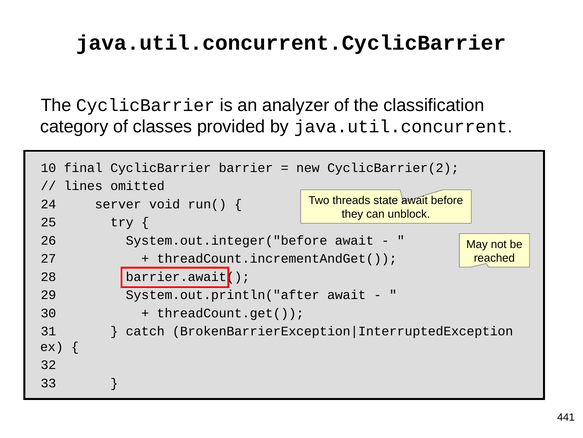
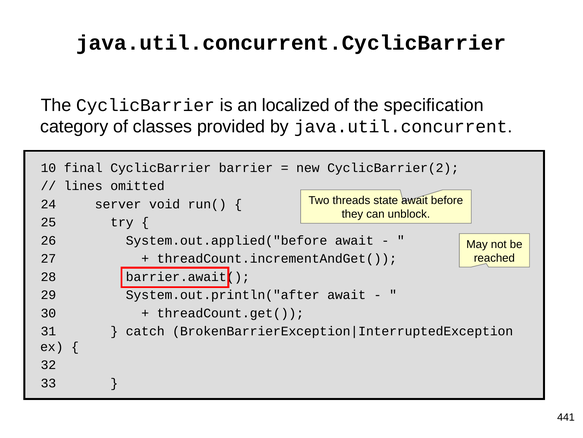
analyzer: analyzer -> localized
classification: classification -> specification
System.out.integer("before: System.out.integer("before -> System.out.applied("before
